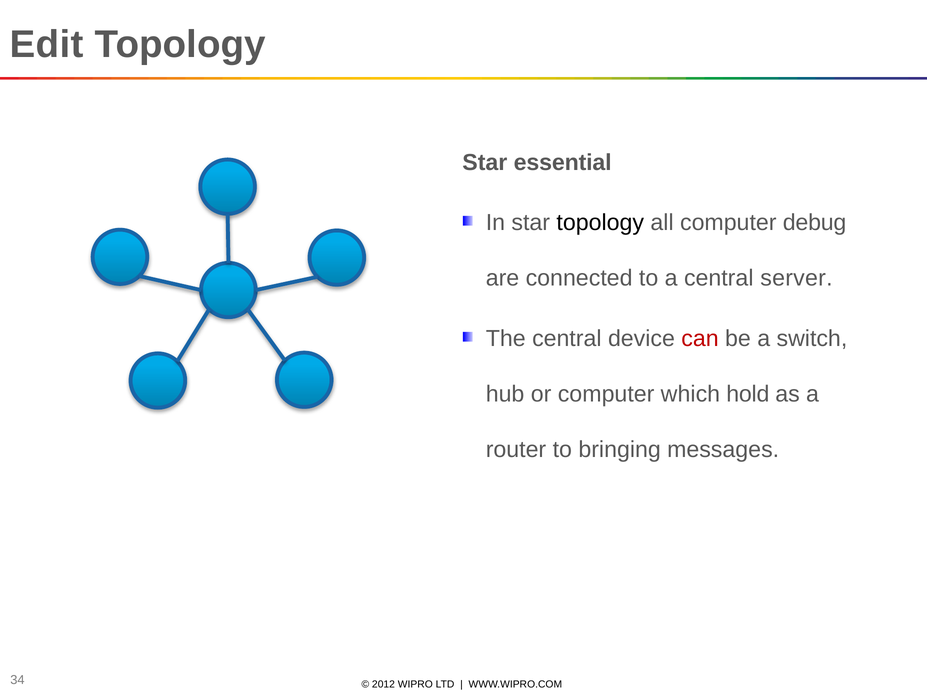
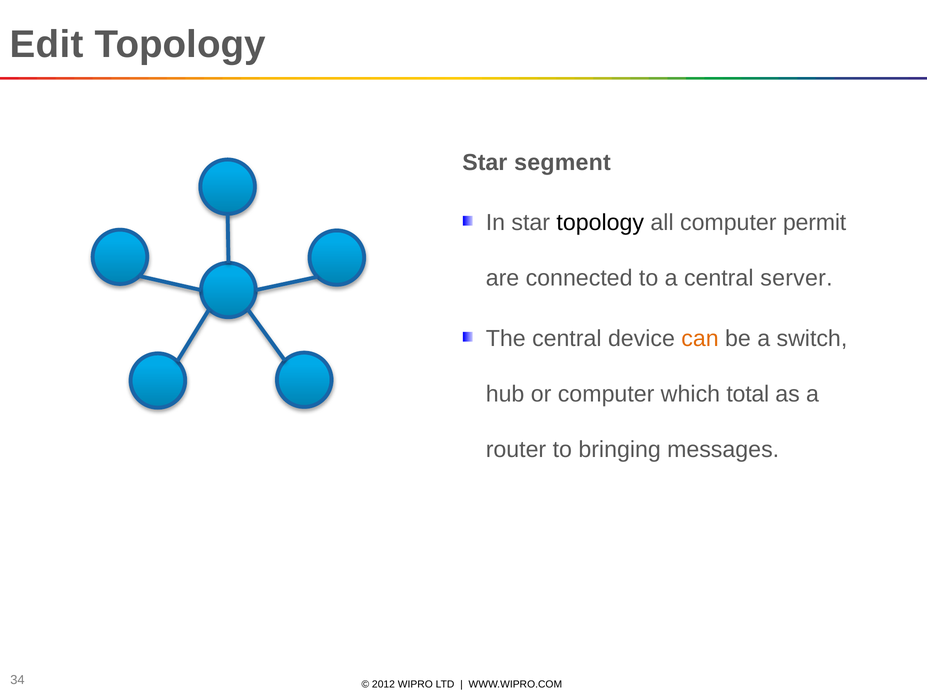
essential: essential -> segment
debug: debug -> permit
can colour: red -> orange
hold: hold -> total
